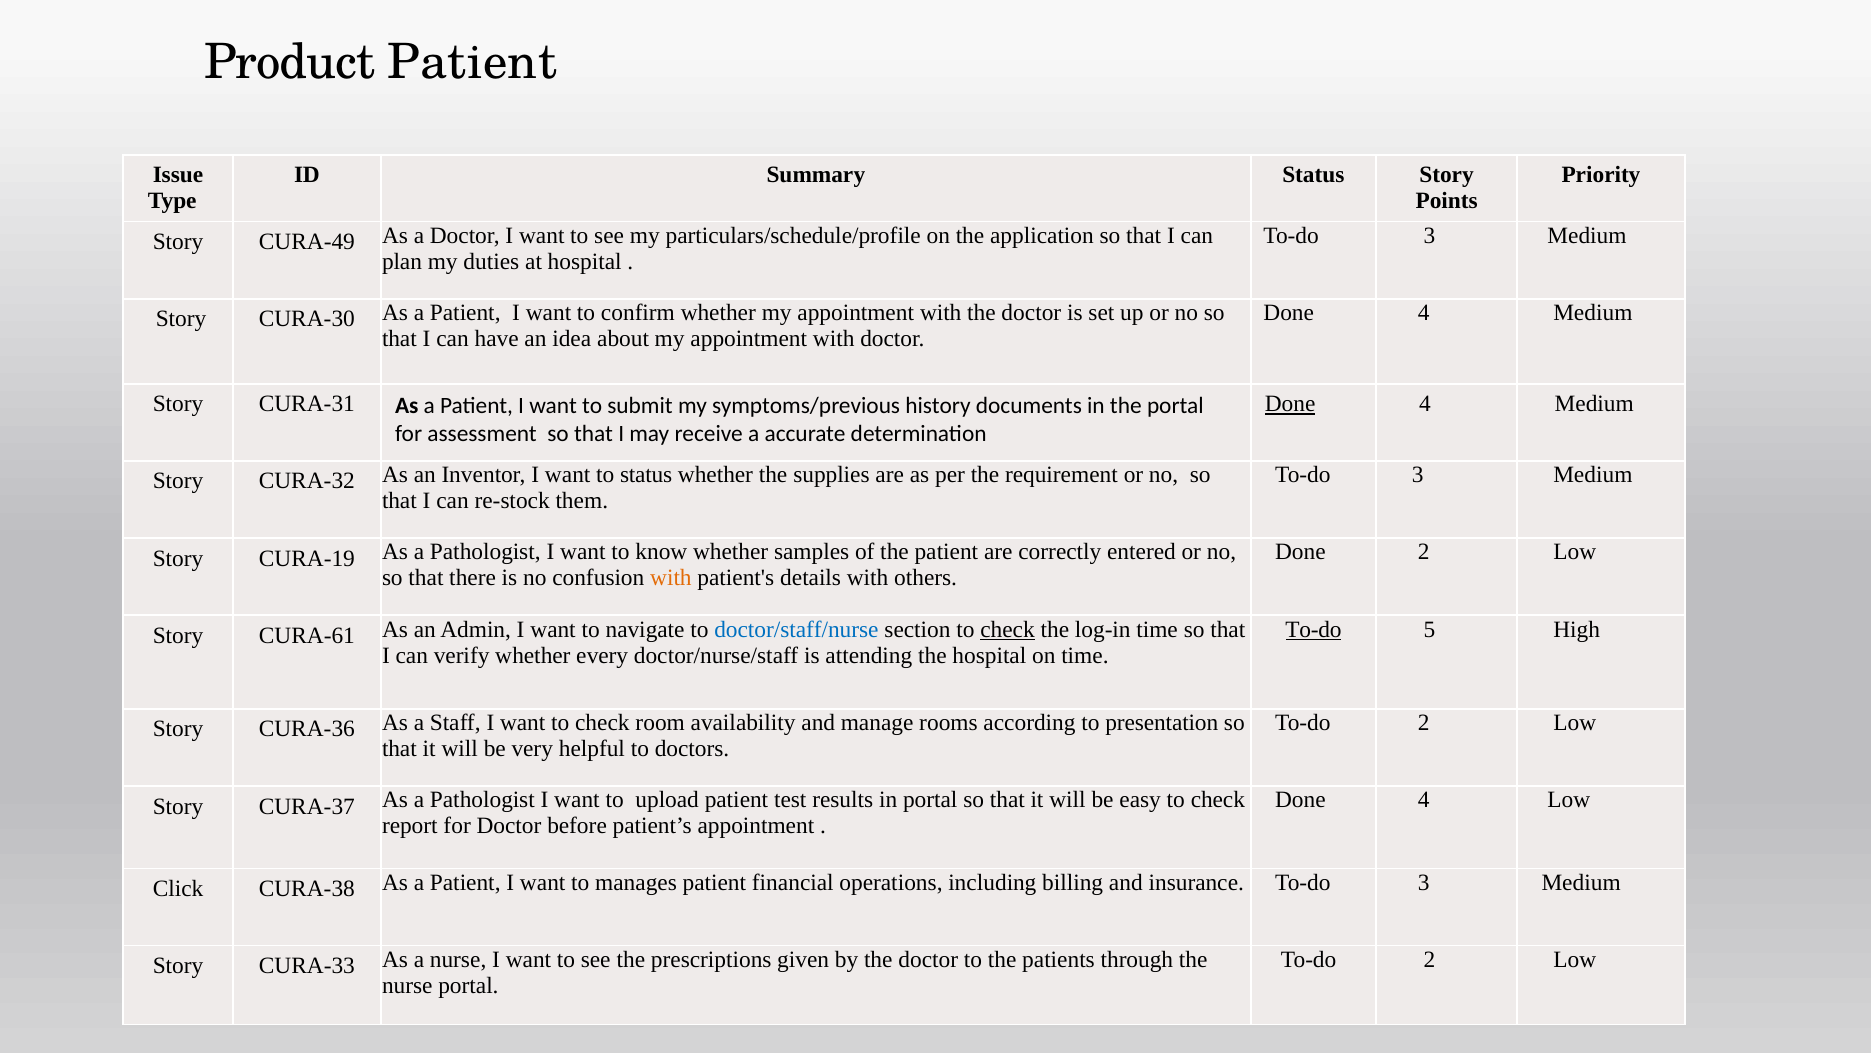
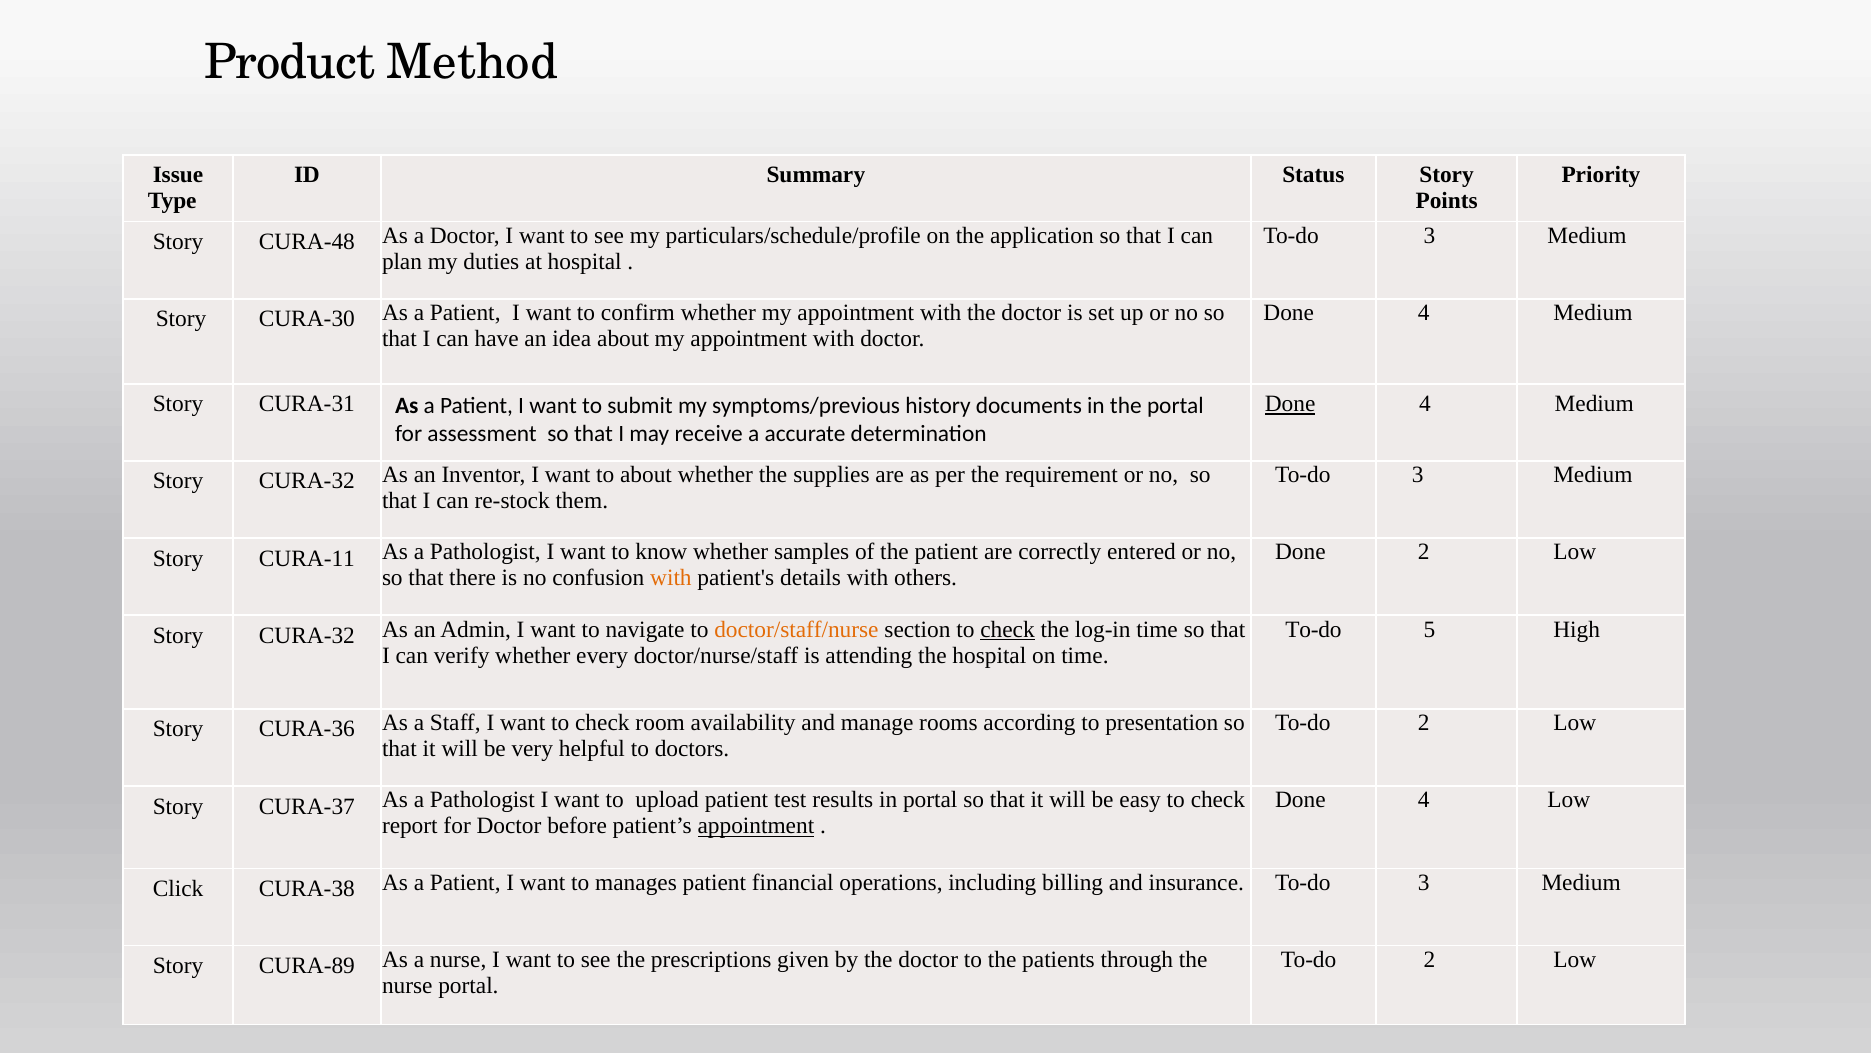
Product Patient: Patient -> Method
CURA-49: CURA-49 -> CURA-48
to status: status -> about
CURA-19: CURA-19 -> CURA-11
To-do at (1313, 629) underline: present -> none
CURA-61 at (307, 635): CURA-61 -> CURA-32
doctor/staff/nurse colour: blue -> orange
appointment at (756, 826) underline: none -> present
CURA-33: CURA-33 -> CURA-89
